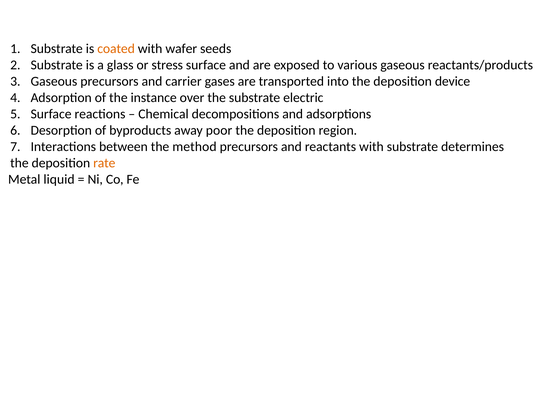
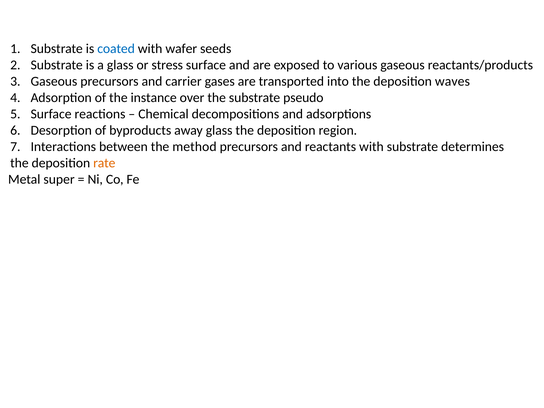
coated colour: orange -> blue
device: device -> waves
electric: electric -> pseudo
away poor: poor -> glass
liquid: liquid -> super
